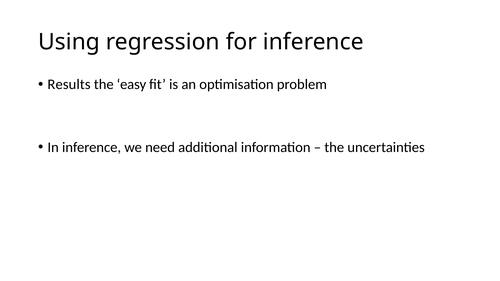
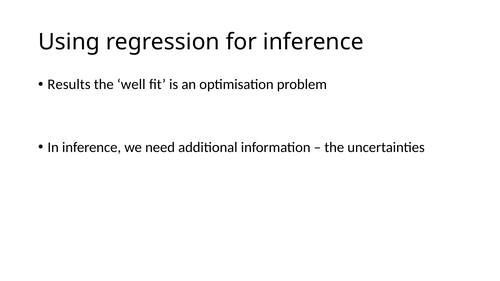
easy: easy -> well
